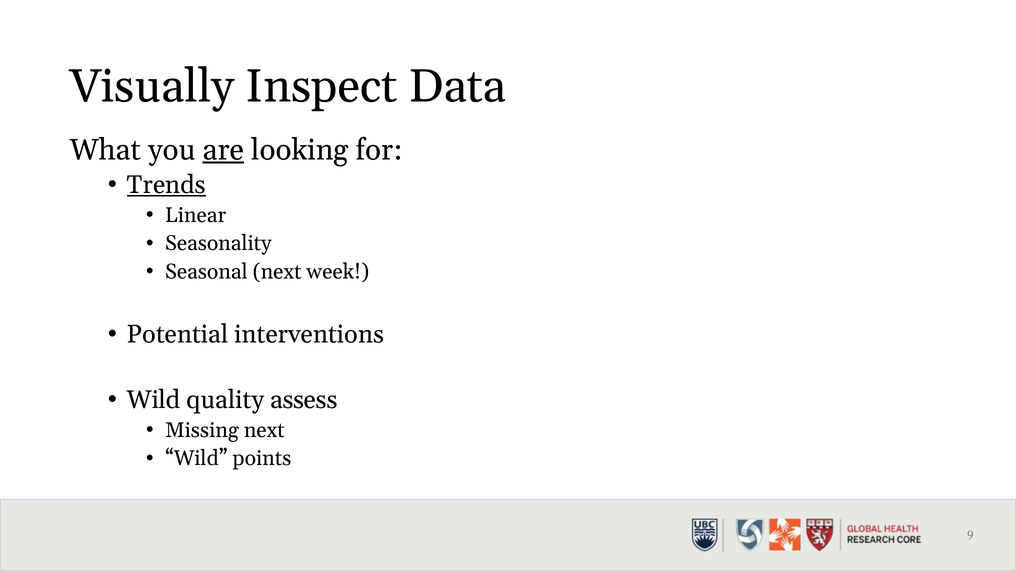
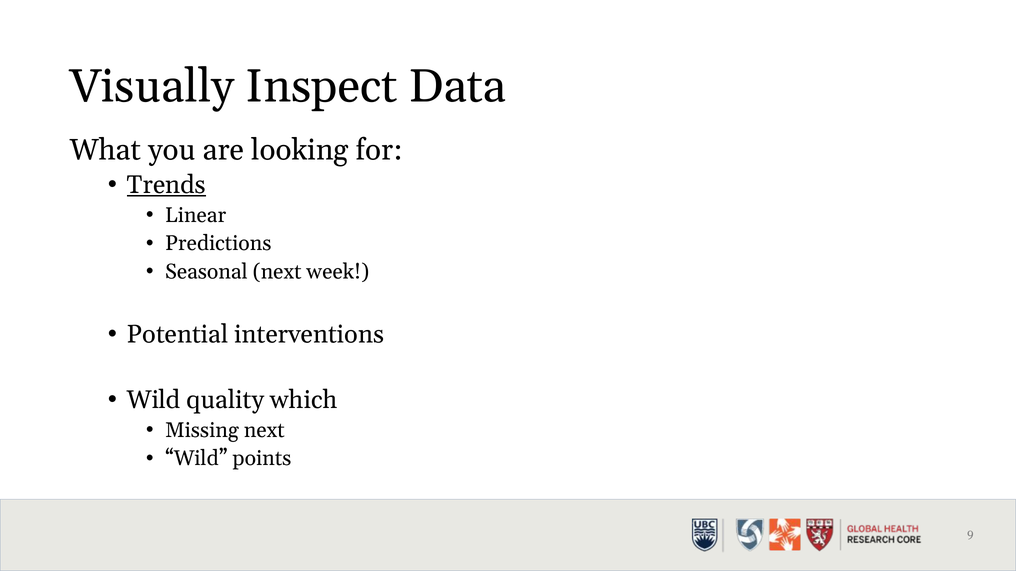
are underline: present -> none
Seasonality: Seasonality -> Predictions
assess: assess -> which
